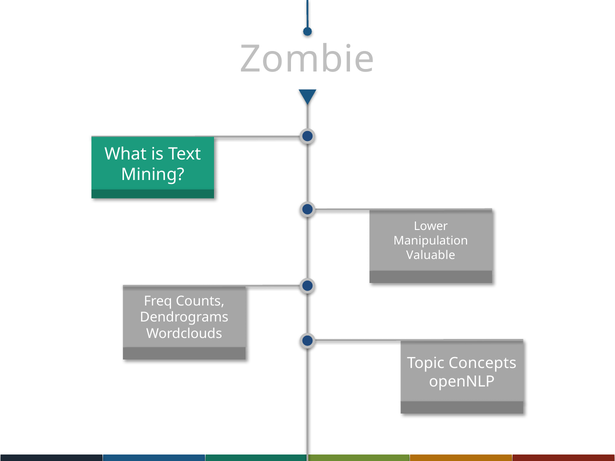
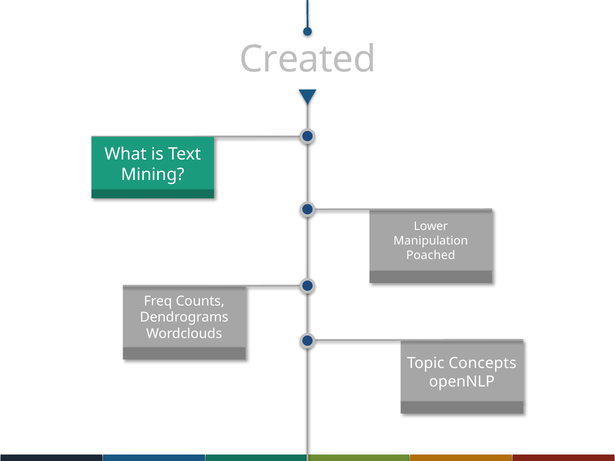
Zombie: Zombie -> Created
Valuable: Valuable -> Poached
